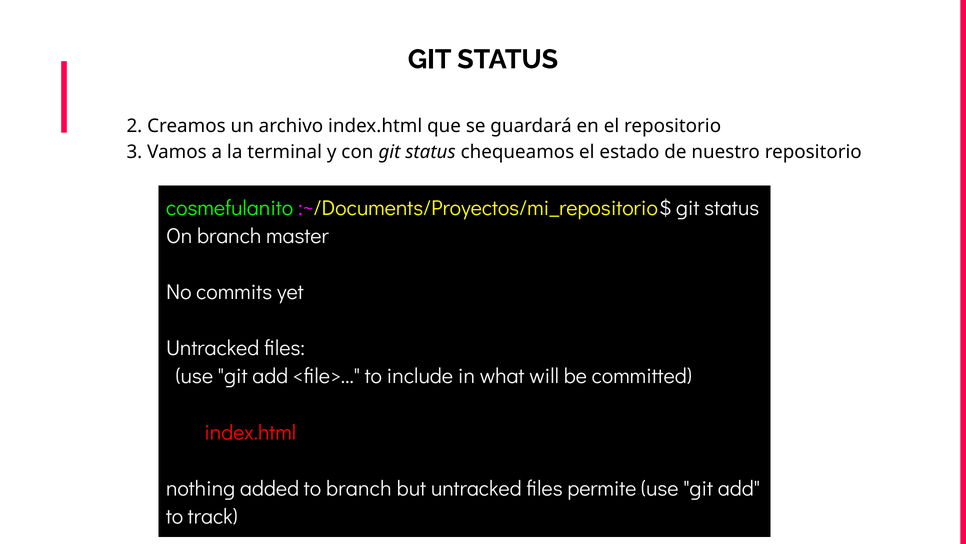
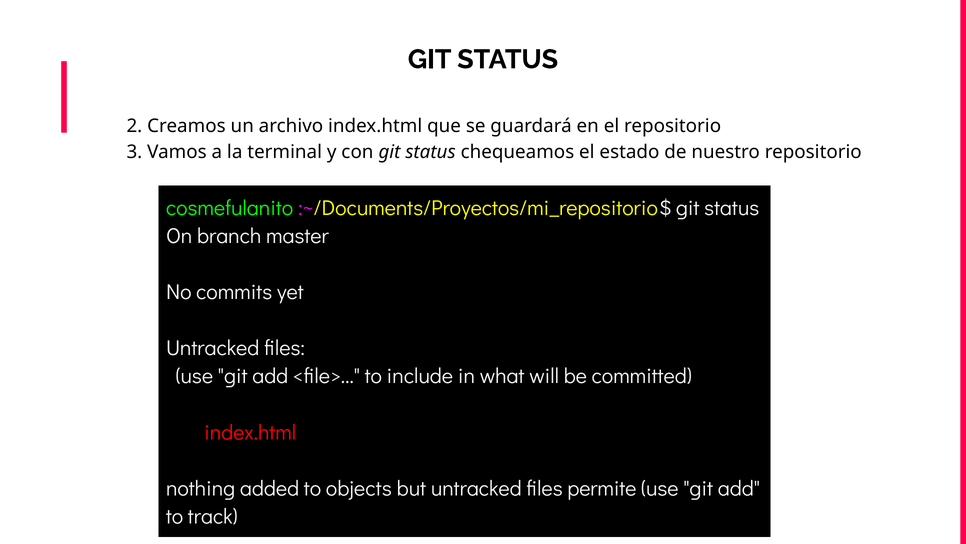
to branch: branch -> objects
